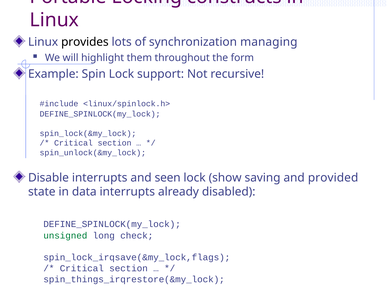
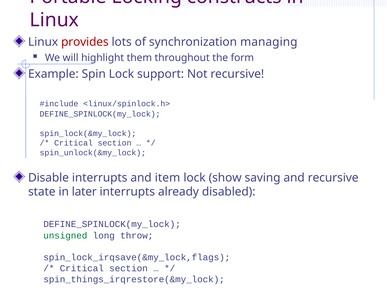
provides colour: black -> red
seen: seen -> item
and provided: provided -> recursive
data: data -> later
check: check -> throw
